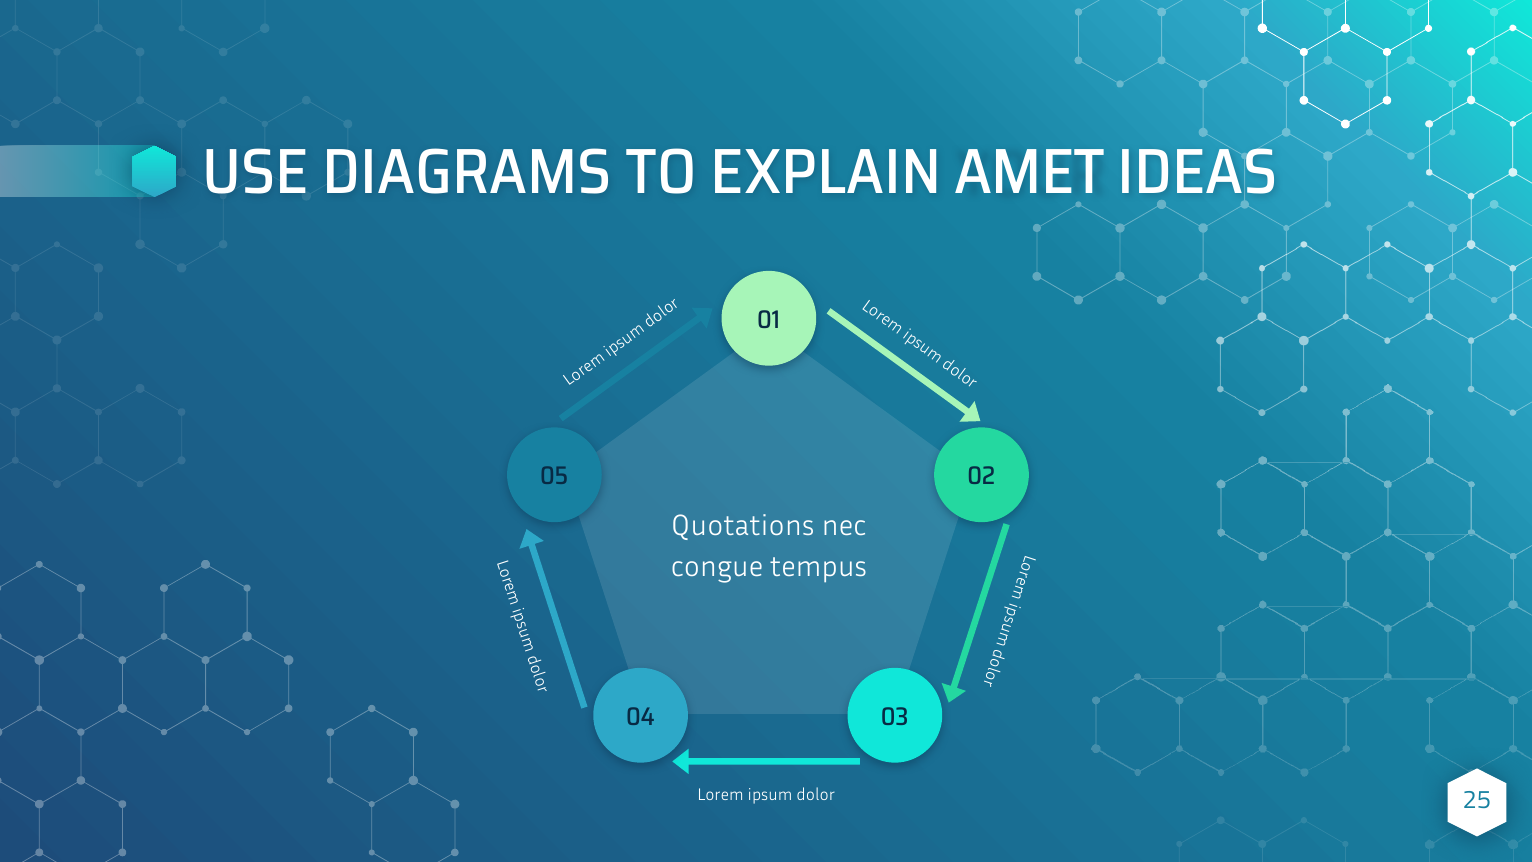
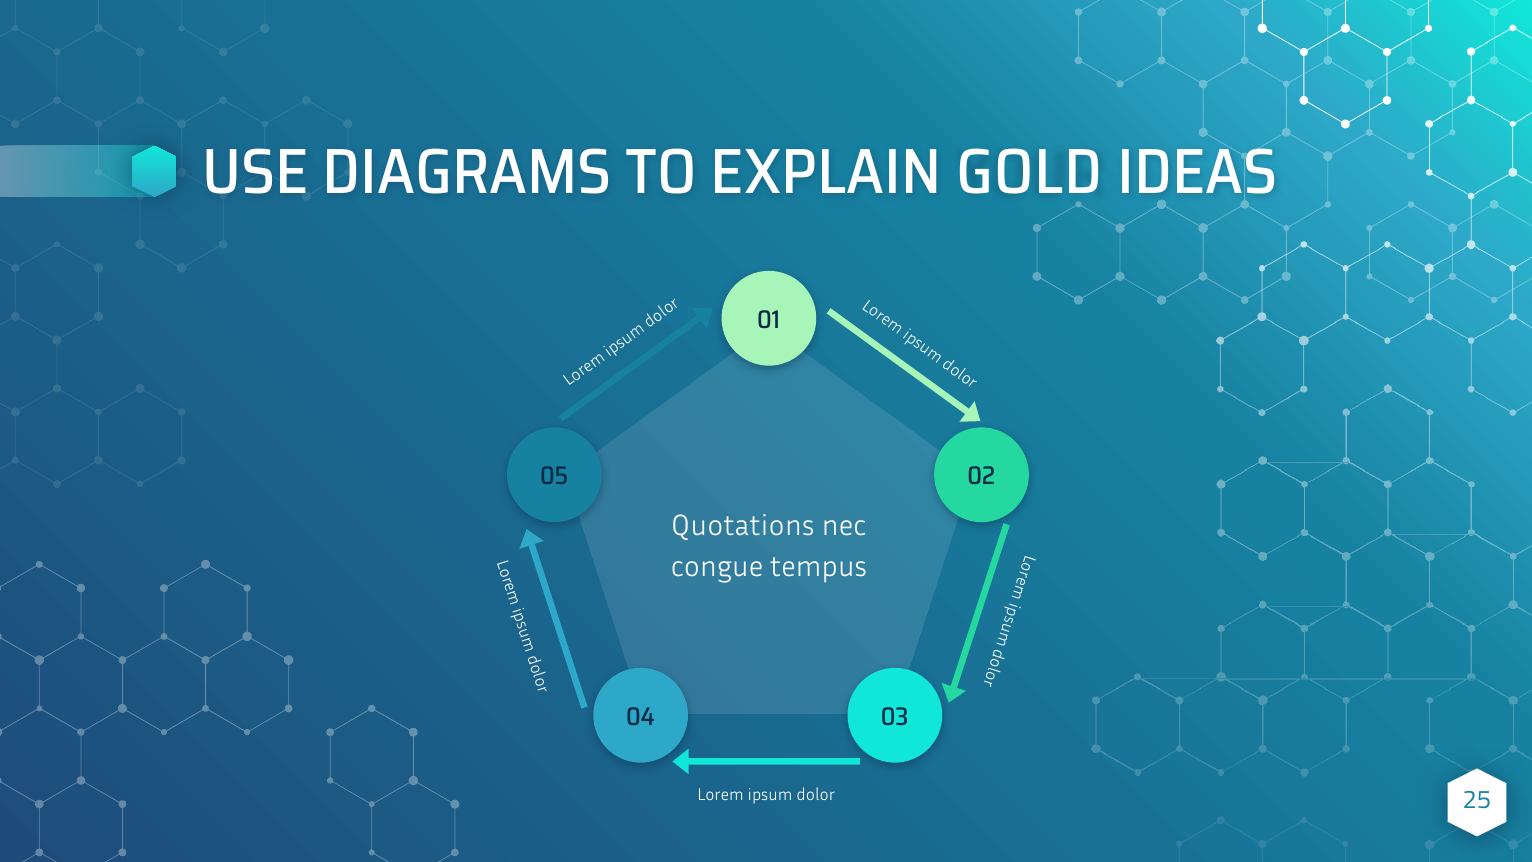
AMET: AMET -> GOLD
